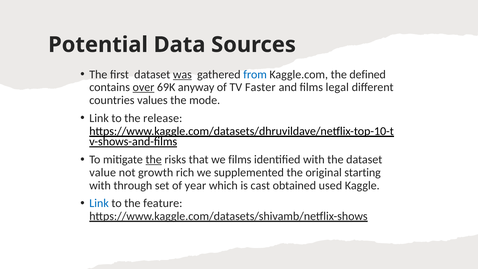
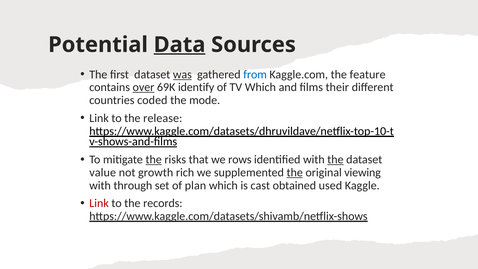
Data underline: none -> present
defined: defined -> feature
anyway: anyway -> identify
TV Faster: Faster -> Which
legal: legal -> their
values: values -> coded
we films: films -> rows
the at (335, 160) underline: none -> present
the at (295, 172) underline: none -> present
starting: starting -> viewing
year: year -> plan
Link at (99, 203) colour: blue -> red
feature: feature -> records
